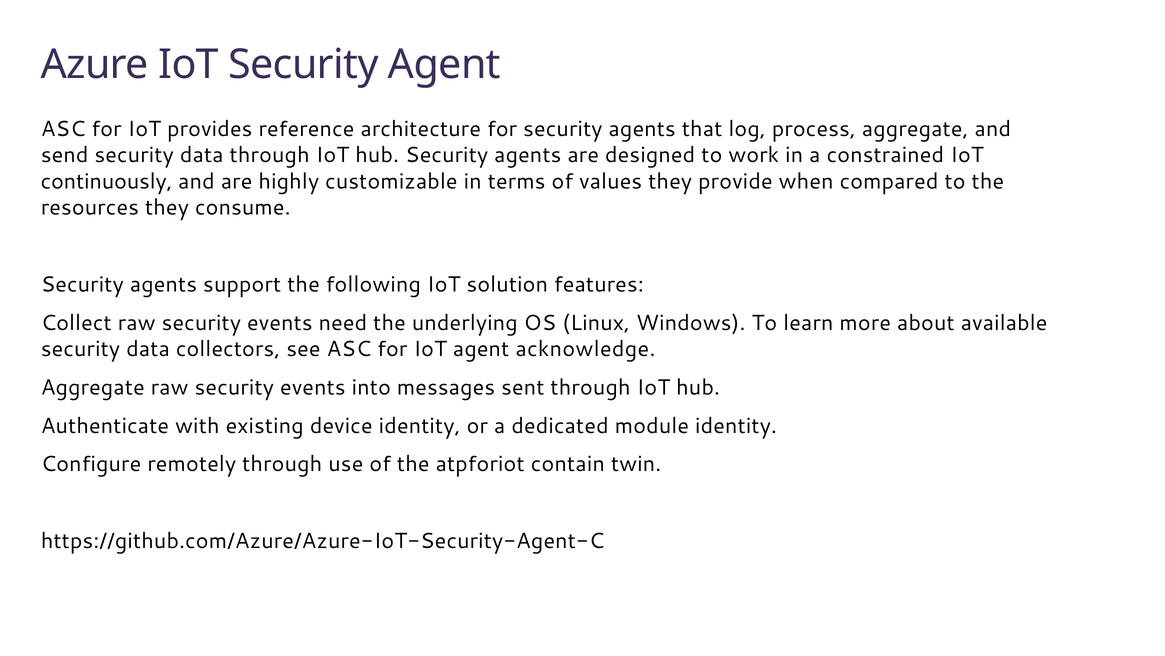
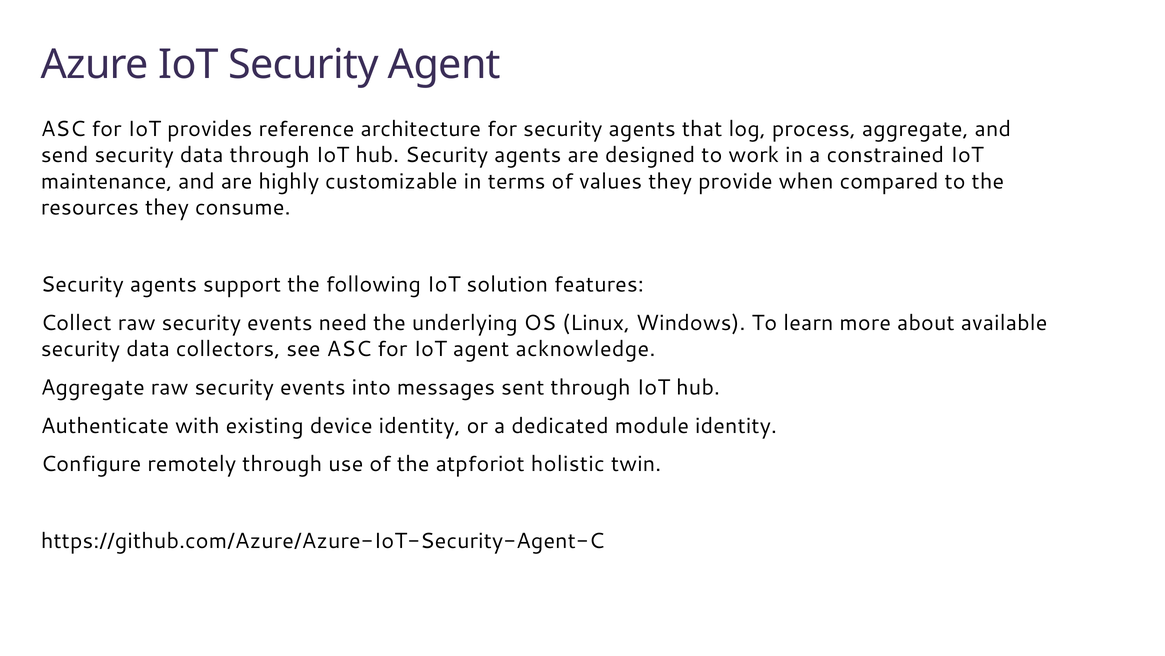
continuously: continuously -> maintenance
contain: contain -> holistic
